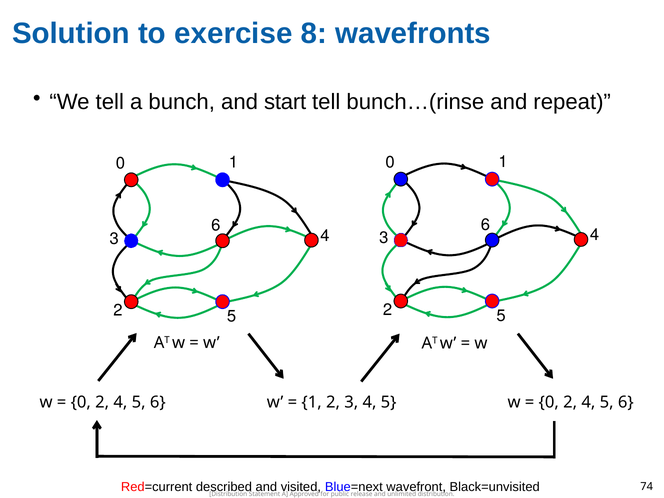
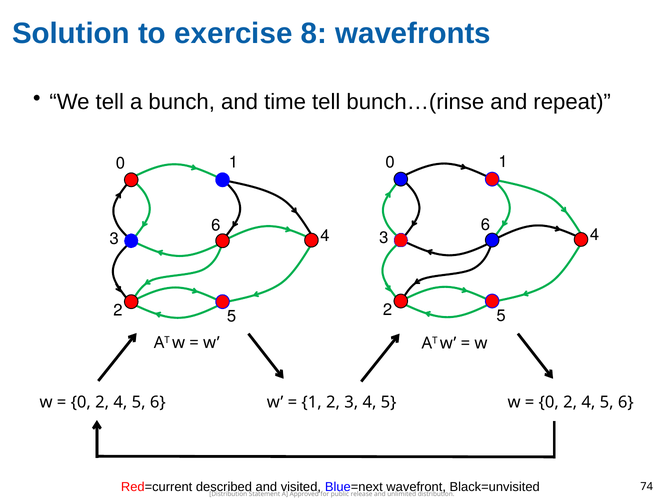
start: start -> time
